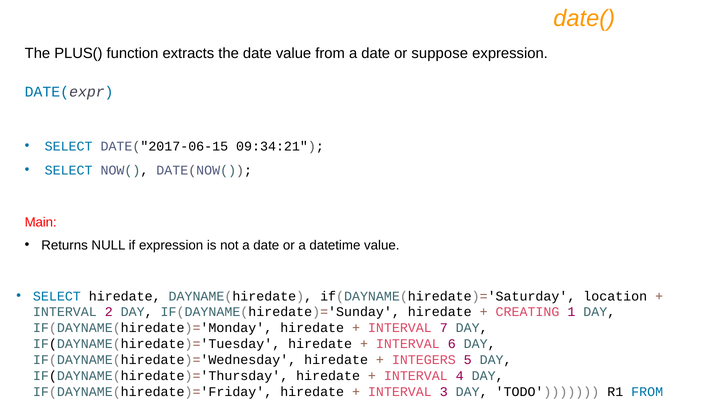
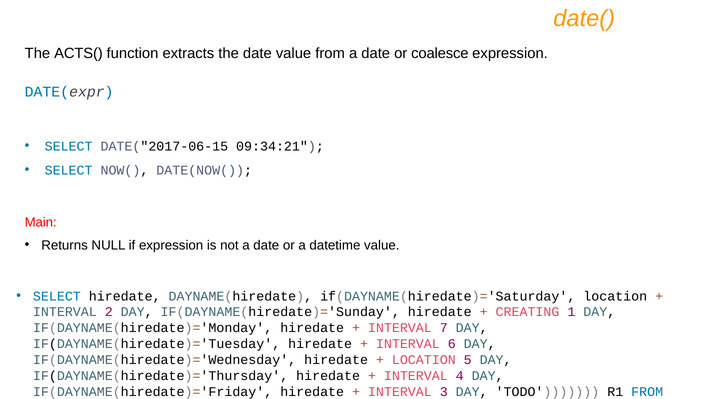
PLUS(: PLUS( -> ACTS(
suppose: suppose -> coalesce
INTEGERS at (424, 360): INTEGERS -> LOCATION
